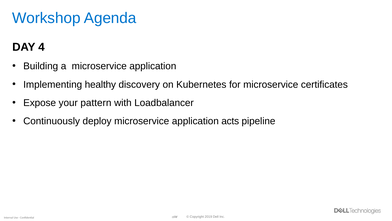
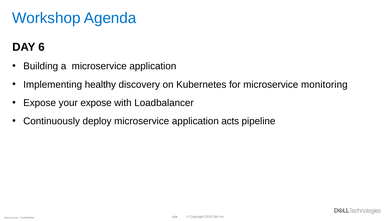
DAY 4: 4 -> 6
certificates: certificates -> monitoring
your pattern: pattern -> expose
